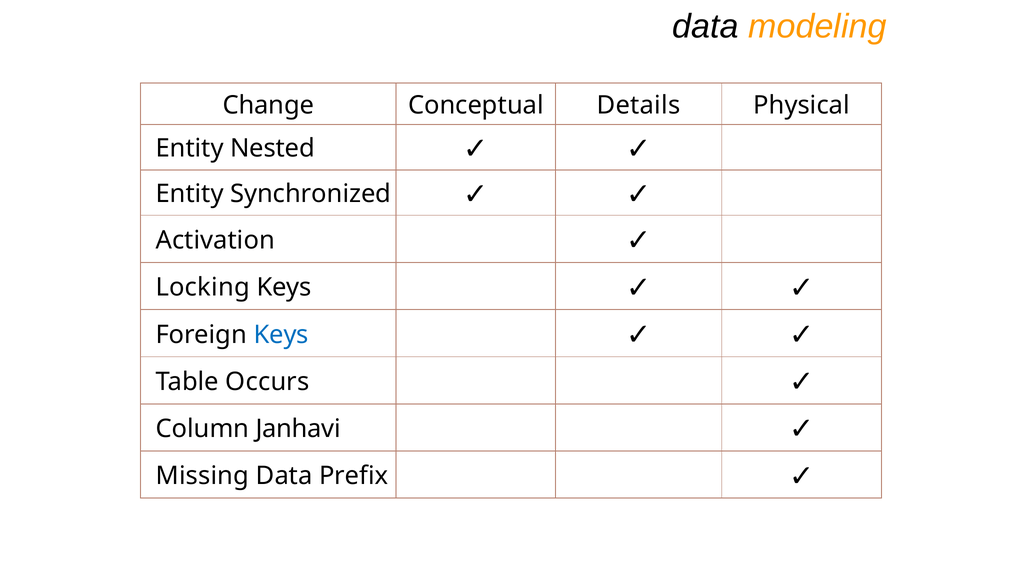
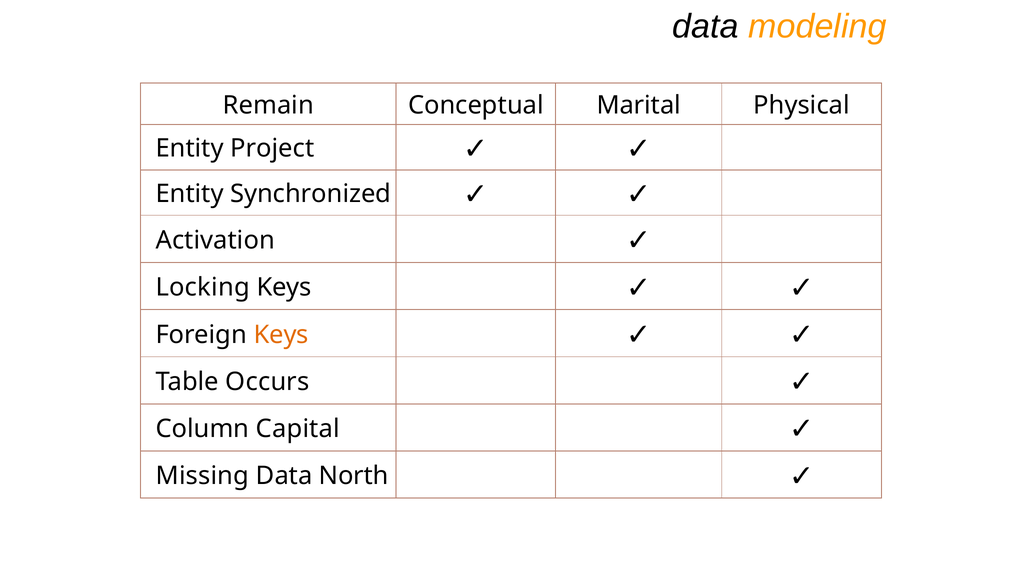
Change: Change -> Remain
Details: Details -> Marital
Nested: Nested -> Project
Keys at (281, 335) colour: blue -> orange
Janhavi: Janhavi -> Capital
Prefix: Prefix -> North
